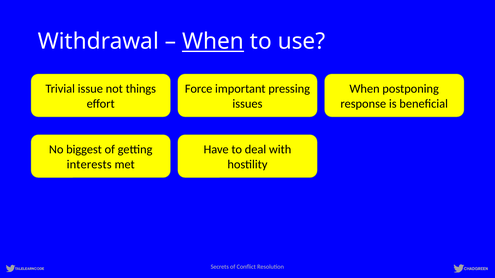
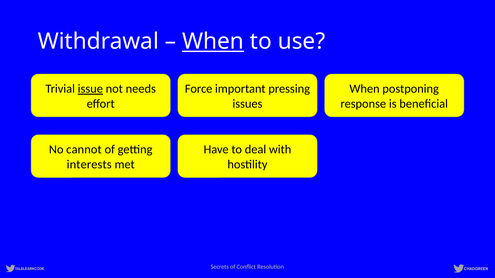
issue underline: none -> present
things: things -> needs
biggest: biggest -> cannot
